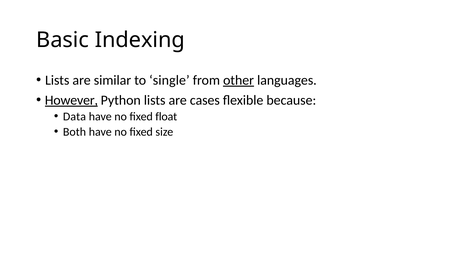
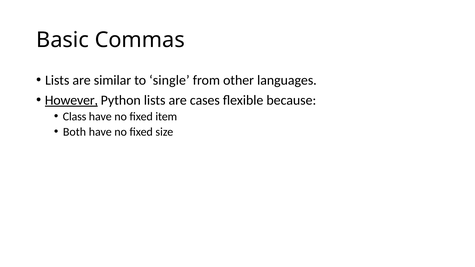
Indexing: Indexing -> Commas
other underline: present -> none
Data: Data -> Class
float: float -> item
